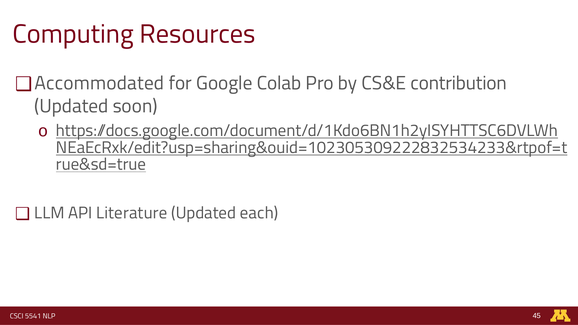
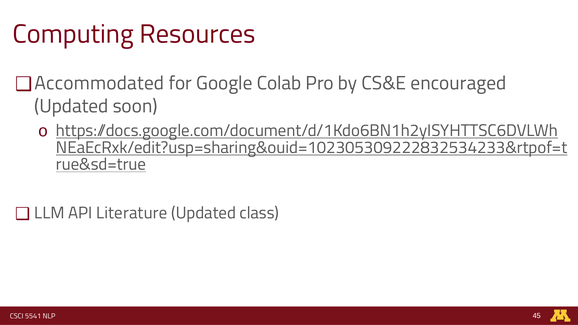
contribution: contribution -> encouraged
each: each -> class
